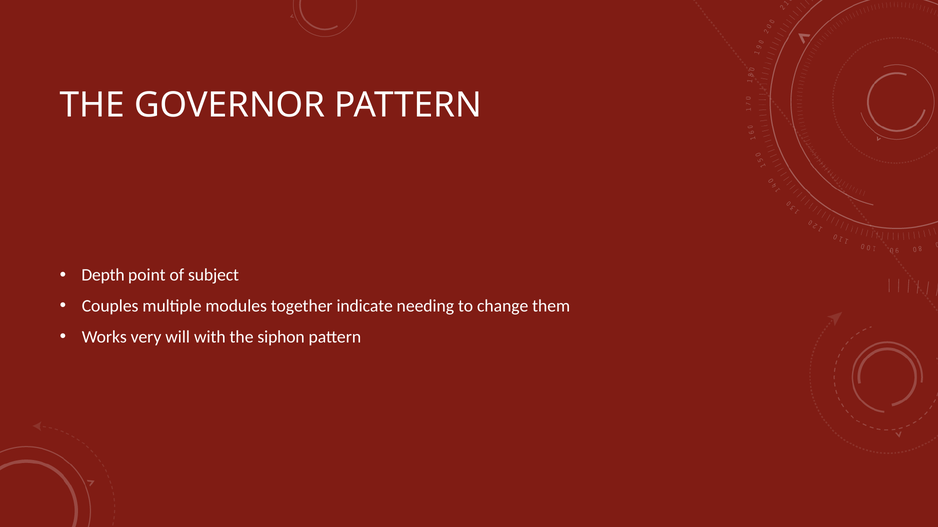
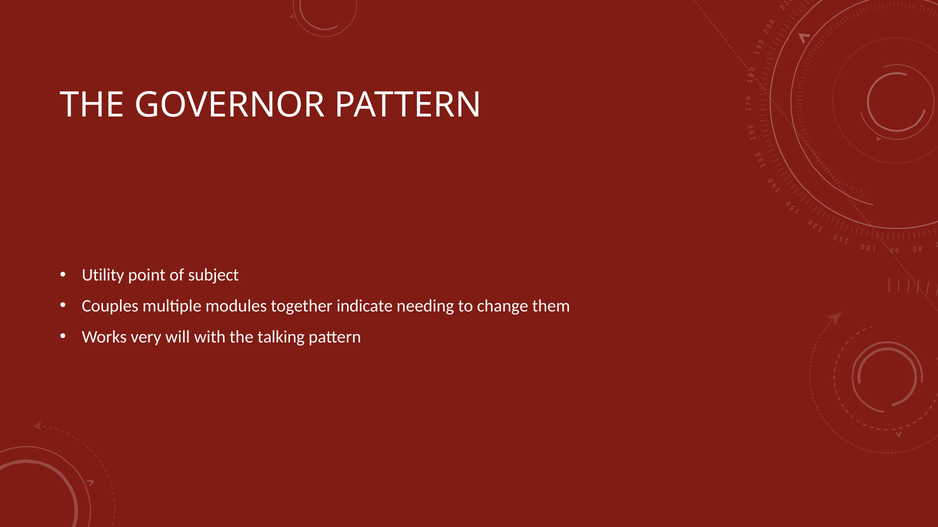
Depth: Depth -> Utility
siphon: siphon -> talking
